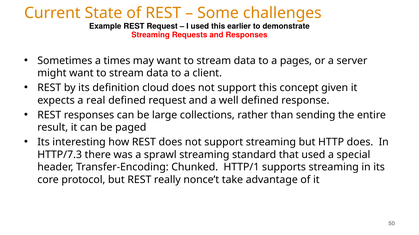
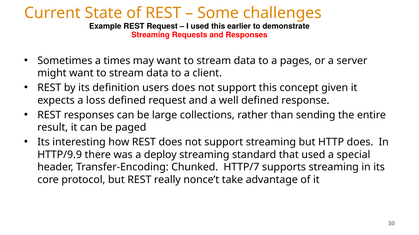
cloud: cloud -> users
real: real -> loss
HTTP/7.3: HTTP/7.3 -> HTTP/9.9
sprawl: sprawl -> deploy
HTTP/1: HTTP/1 -> HTTP/7
